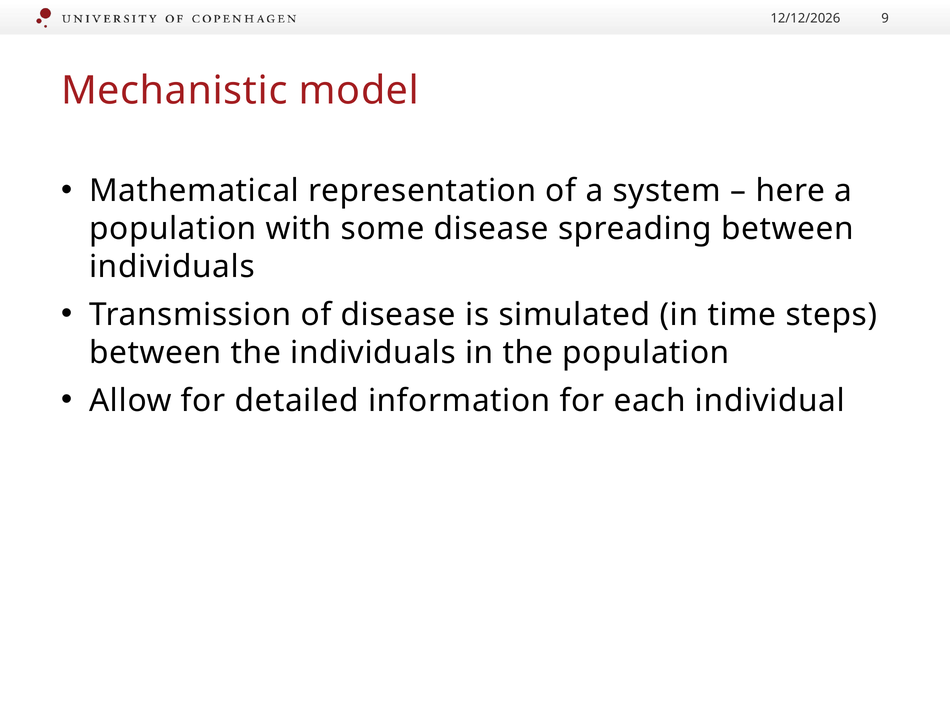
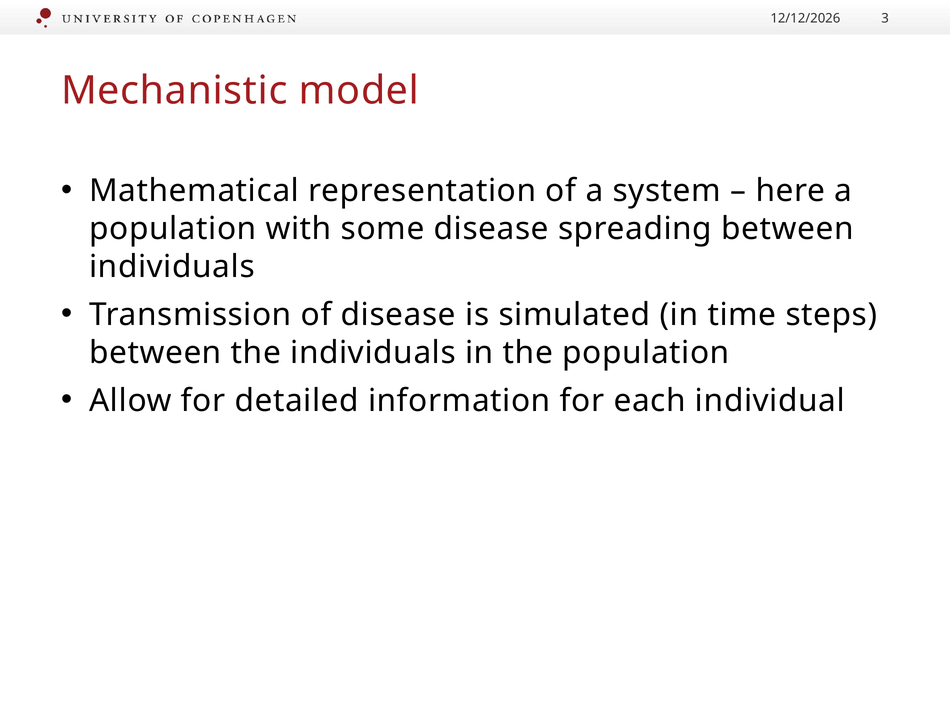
9: 9 -> 3
